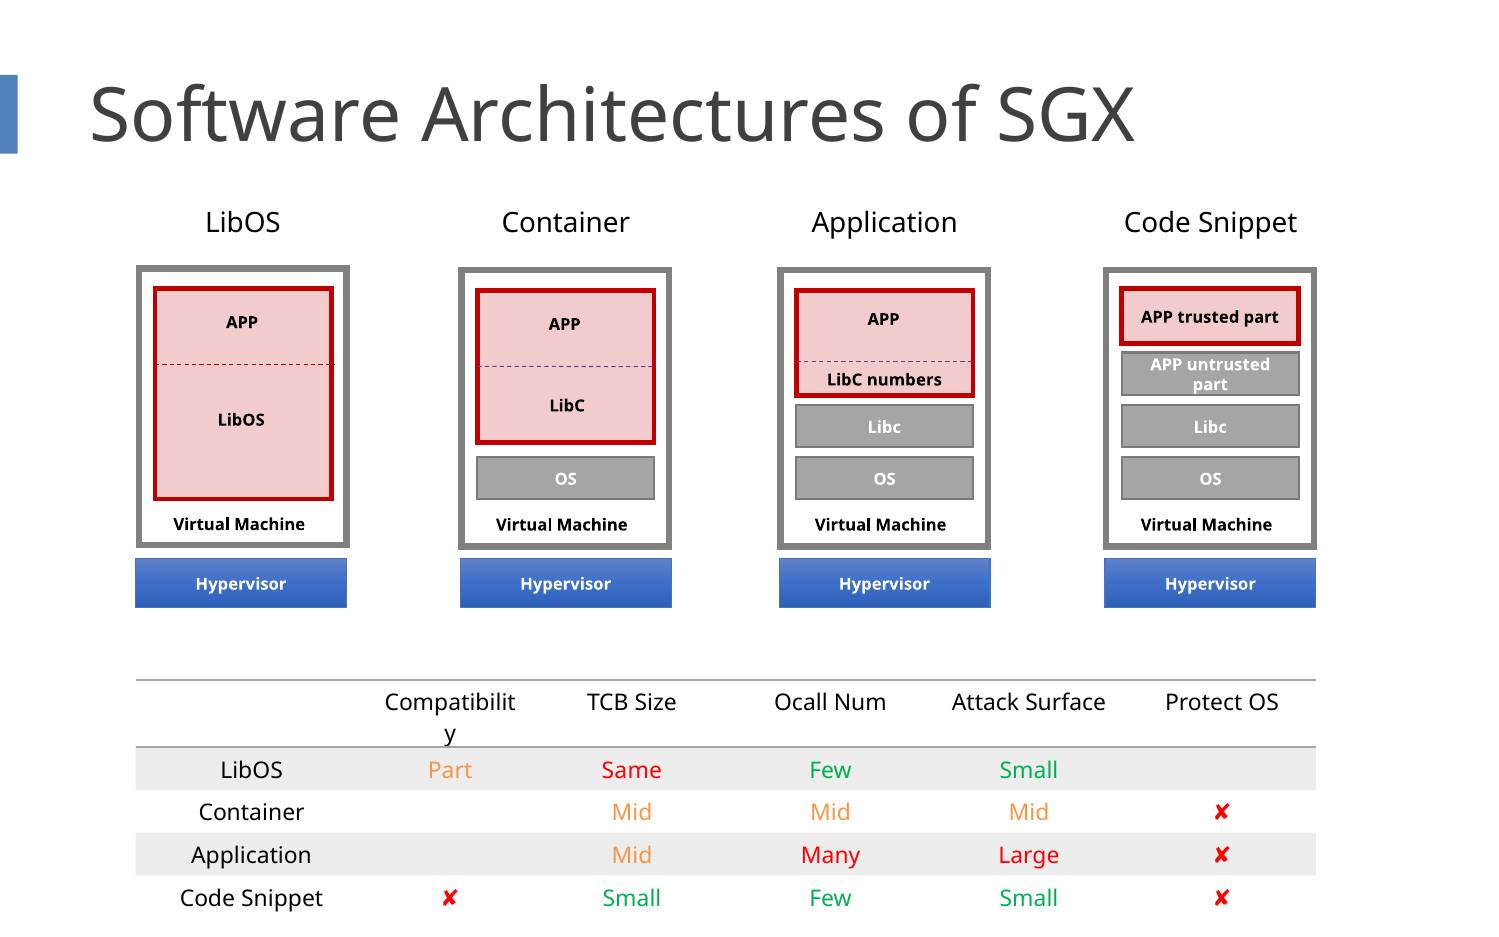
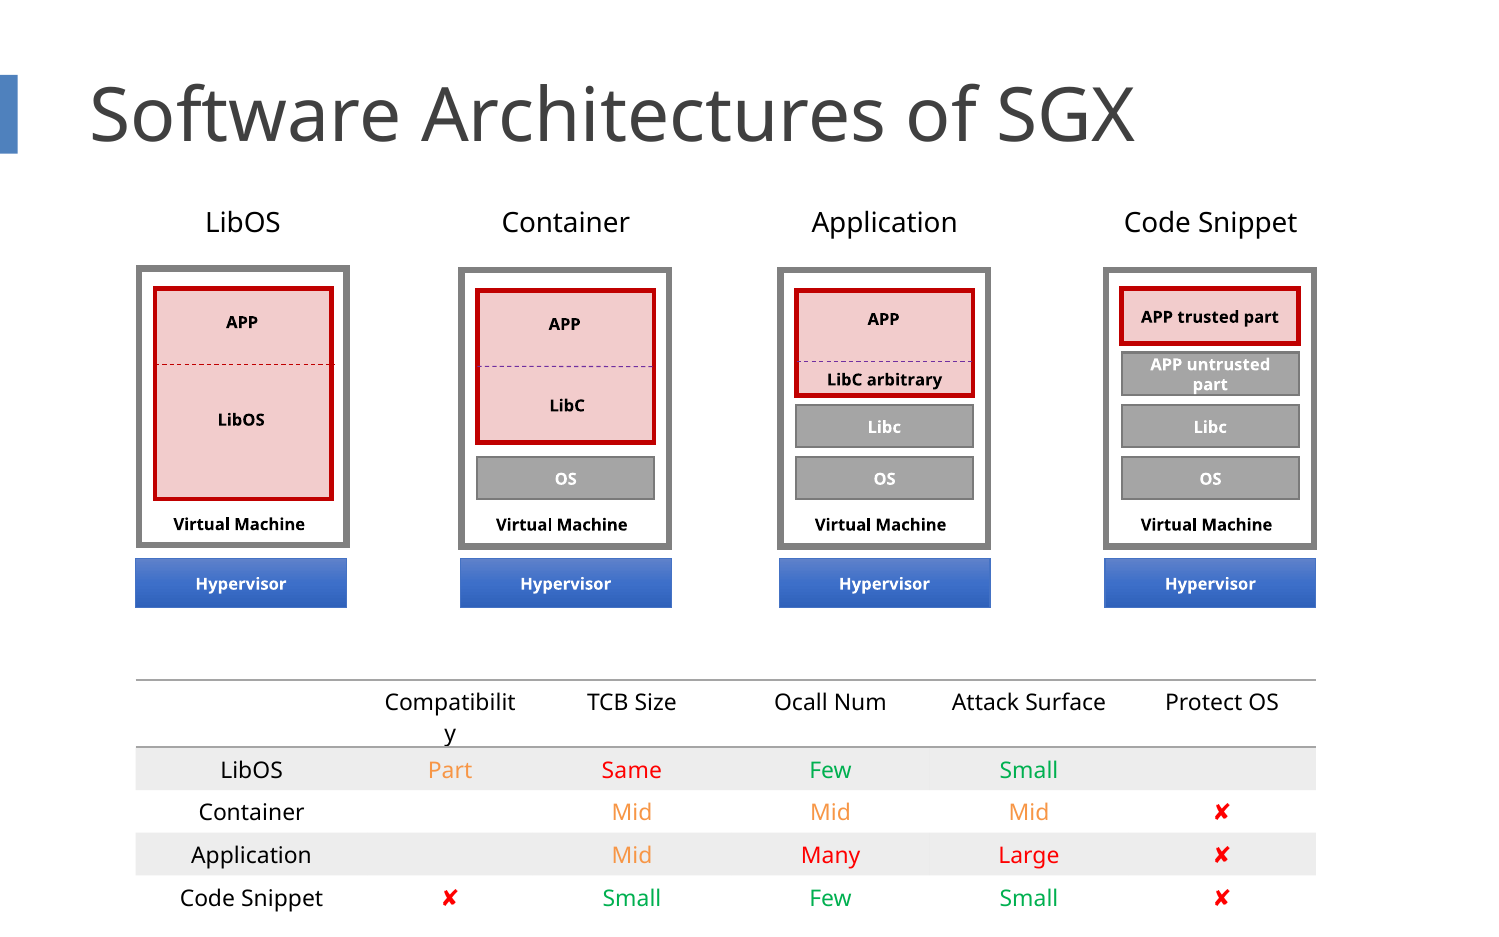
numbers: numbers -> arbitrary
